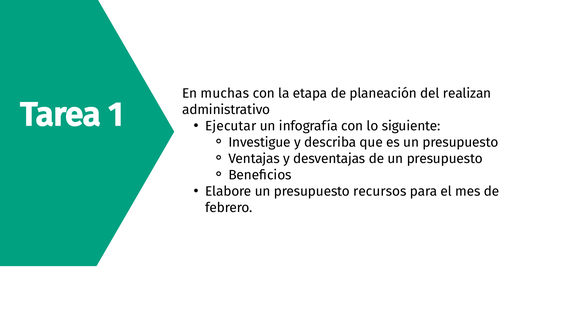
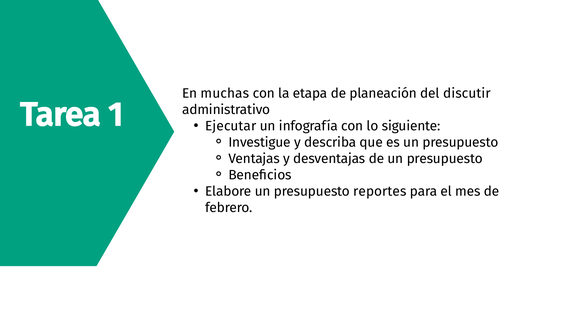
realizan: realizan -> discutir
recursos: recursos -> reportes
